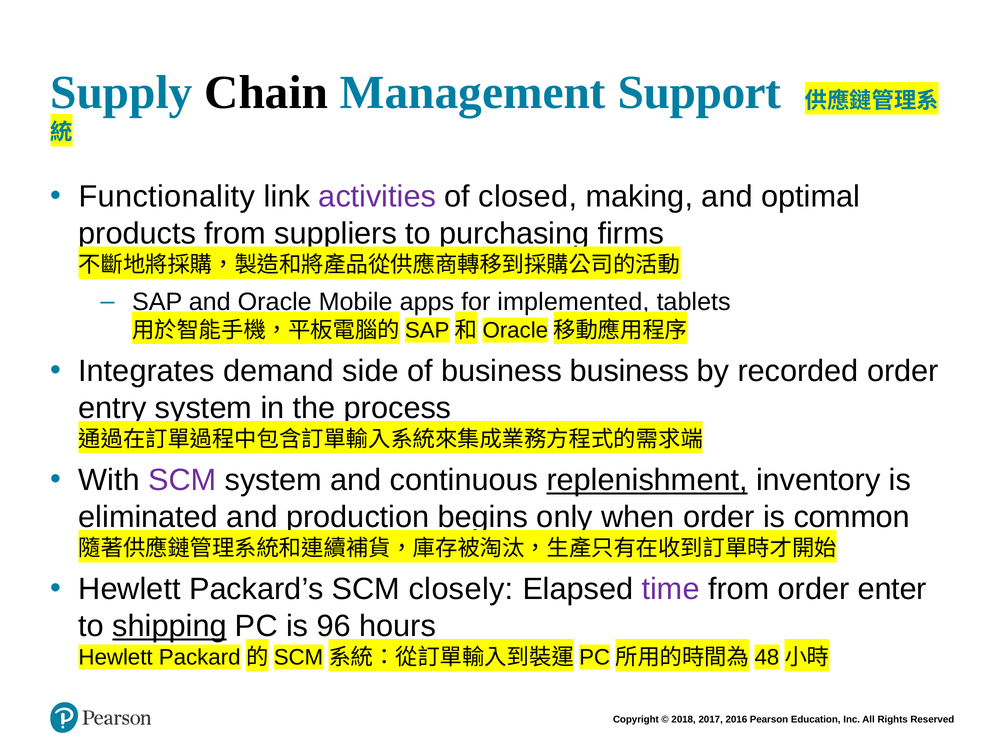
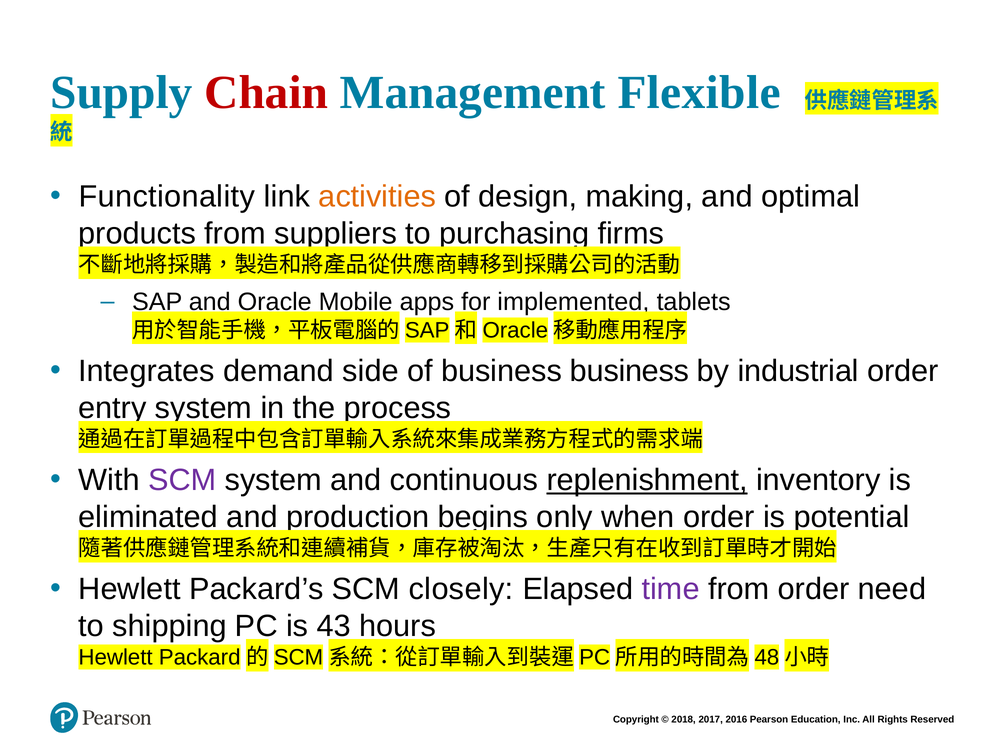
Chain colour: black -> red
Support: Support -> Flexible
activities colour: purple -> orange
closed: closed -> design
recorded: recorded -> industrial
common: common -> potential
enter: enter -> need
shipping underline: present -> none
96: 96 -> 43
